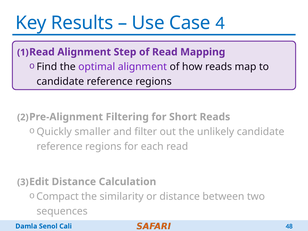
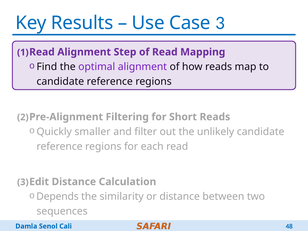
4: 4 -> 3
Compact: Compact -> Depends
